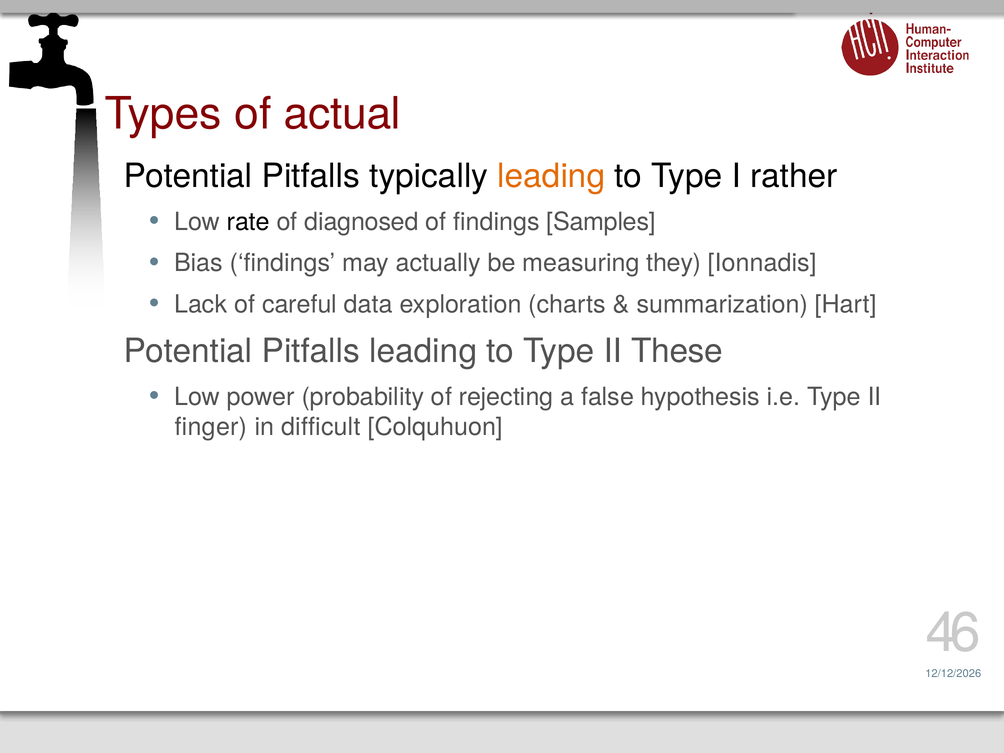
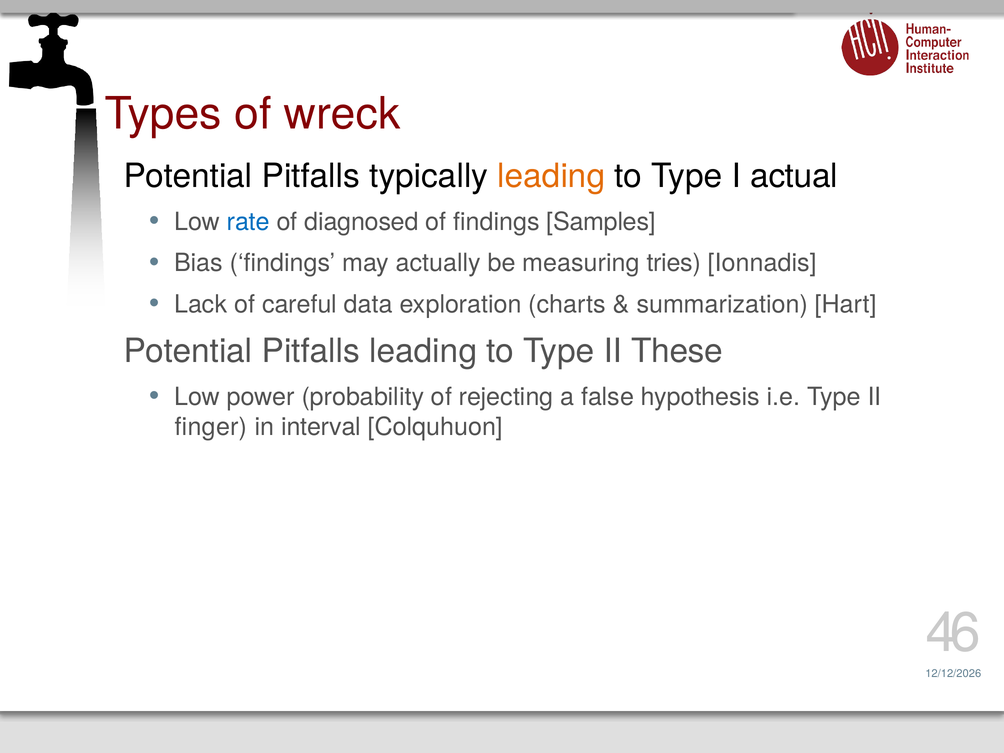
actual: actual -> wreck
rather: rather -> actual
rate colour: black -> blue
they: they -> tries
difficult: difficult -> interval
